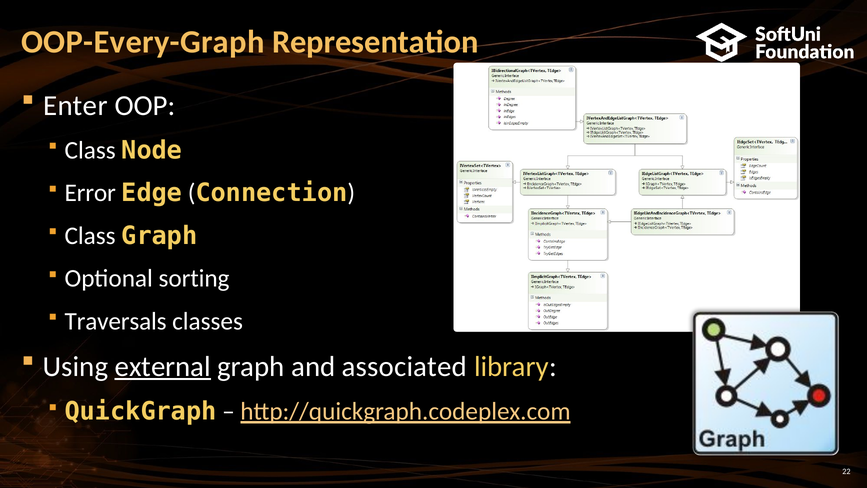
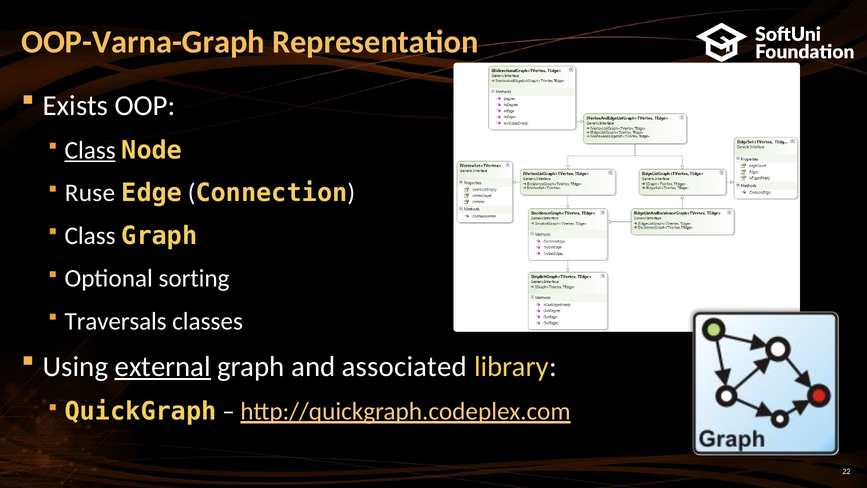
OOP-Every-Graph: OOP-Every-Graph -> OOP-Varna-Graph
Enter: Enter -> Exists
Class at (90, 150) underline: none -> present
Error: Error -> Ruse
